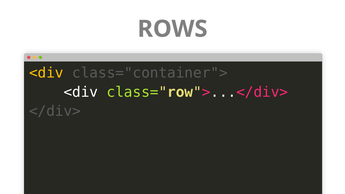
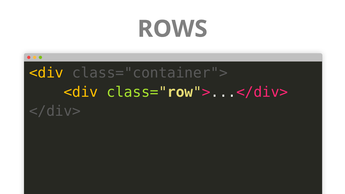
<div at (81, 92) colour: white -> yellow
